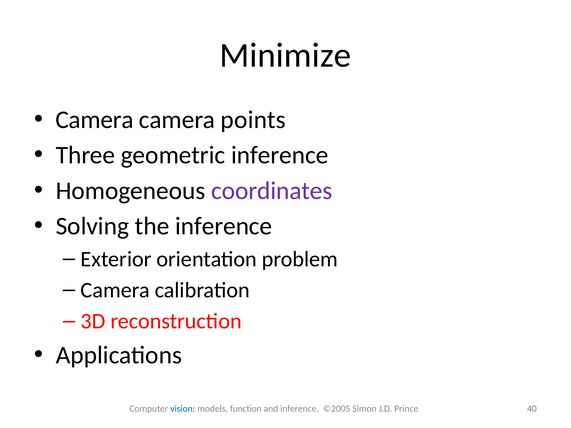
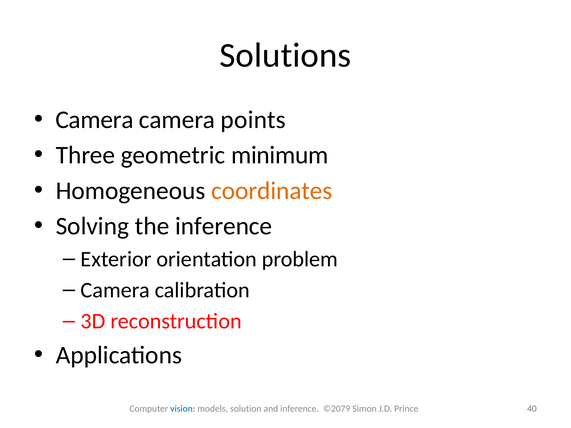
Minimize: Minimize -> Solutions
geometric inference: inference -> minimum
coordinates colour: purple -> orange
function: function -> solution
©2005: ©2005 -> ©2079
